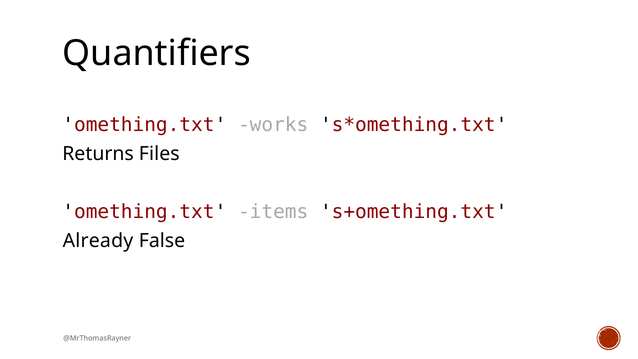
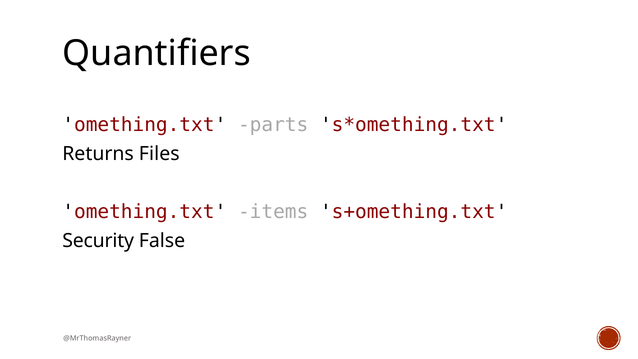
works: works -> parts
Already: Already -> Security
